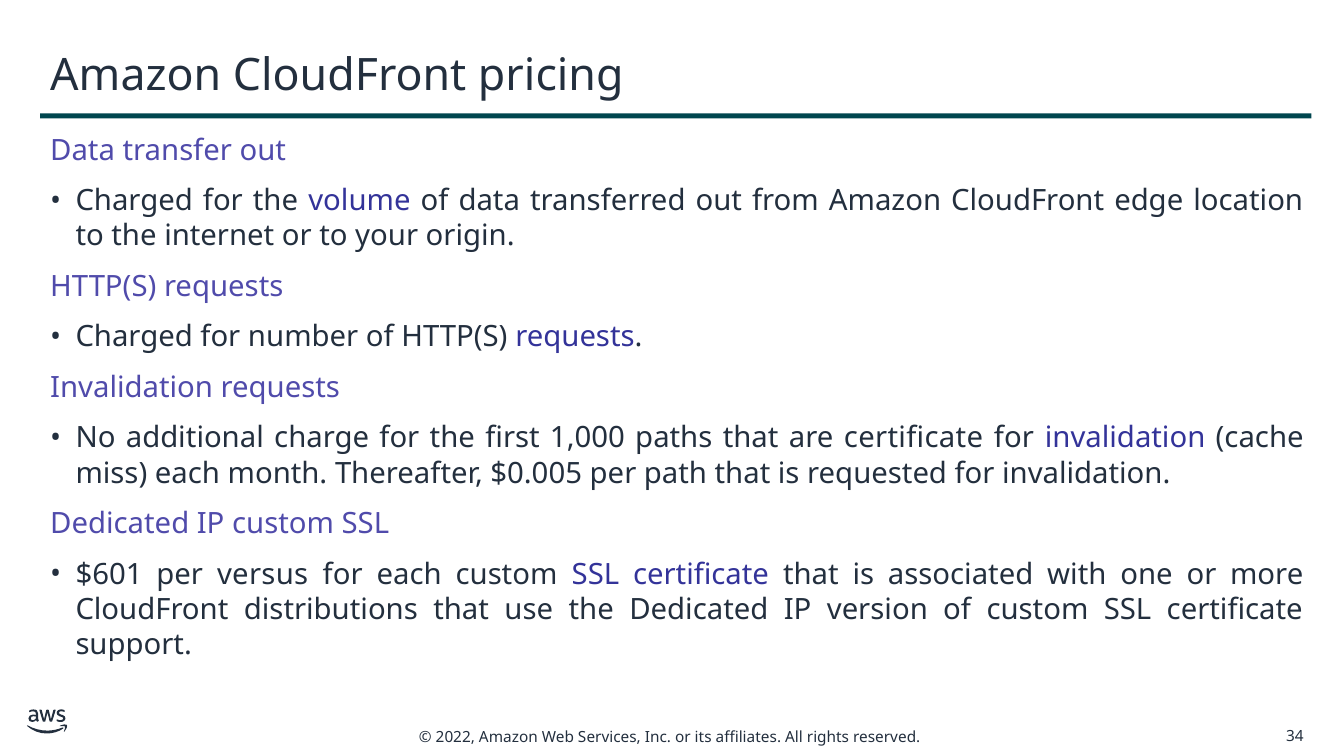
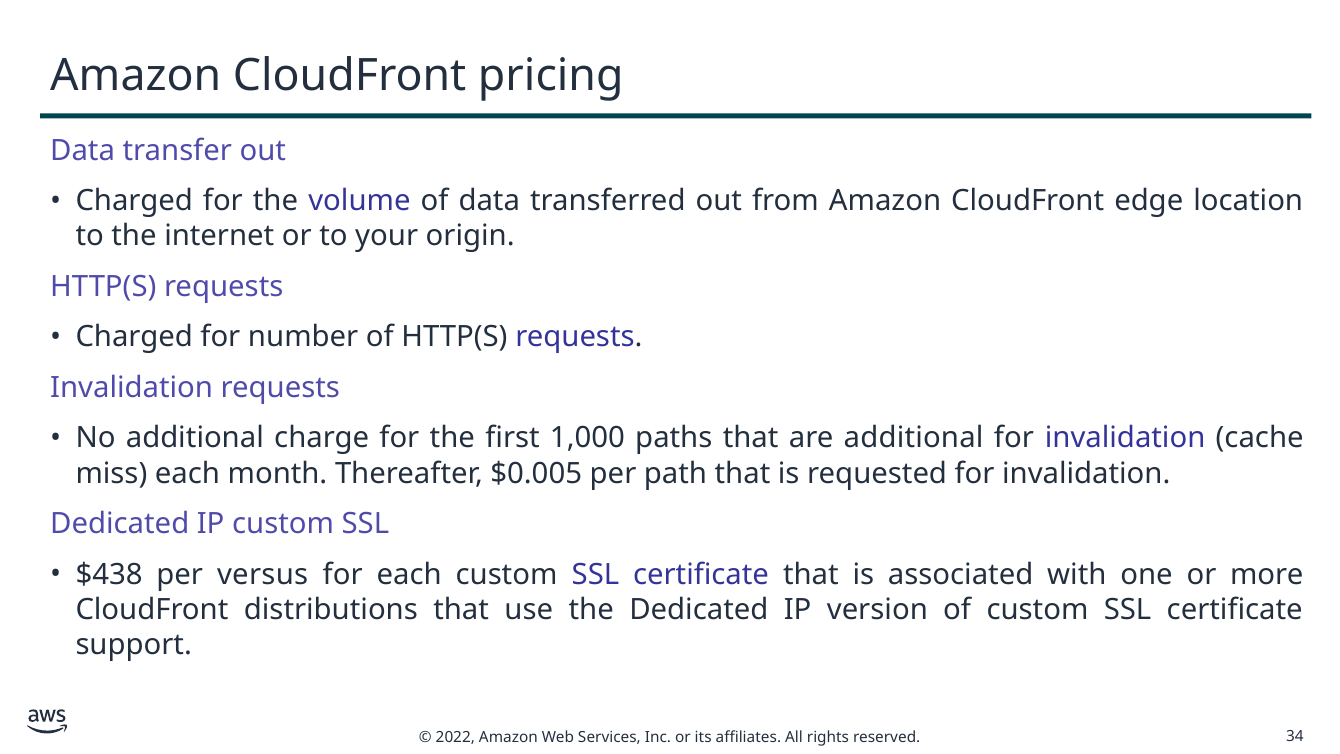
are certificate: certificate -> additional
$601: $601 -> $438
